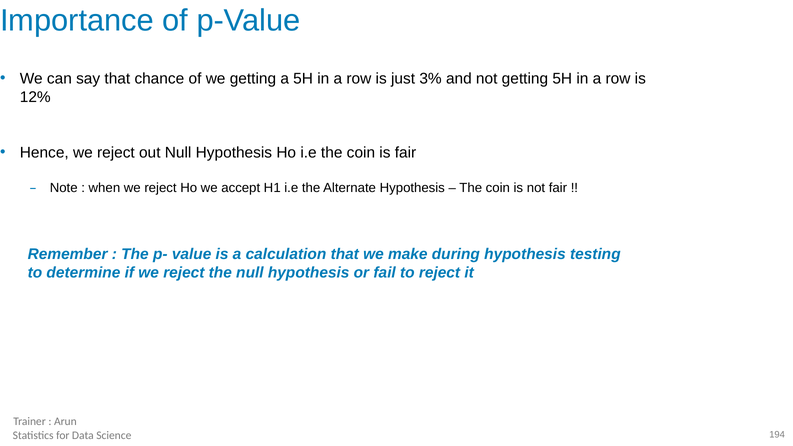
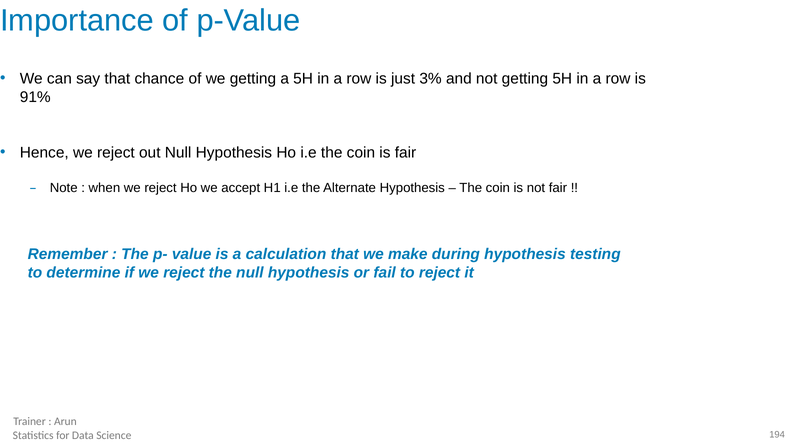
12%: 12% -> 91%
